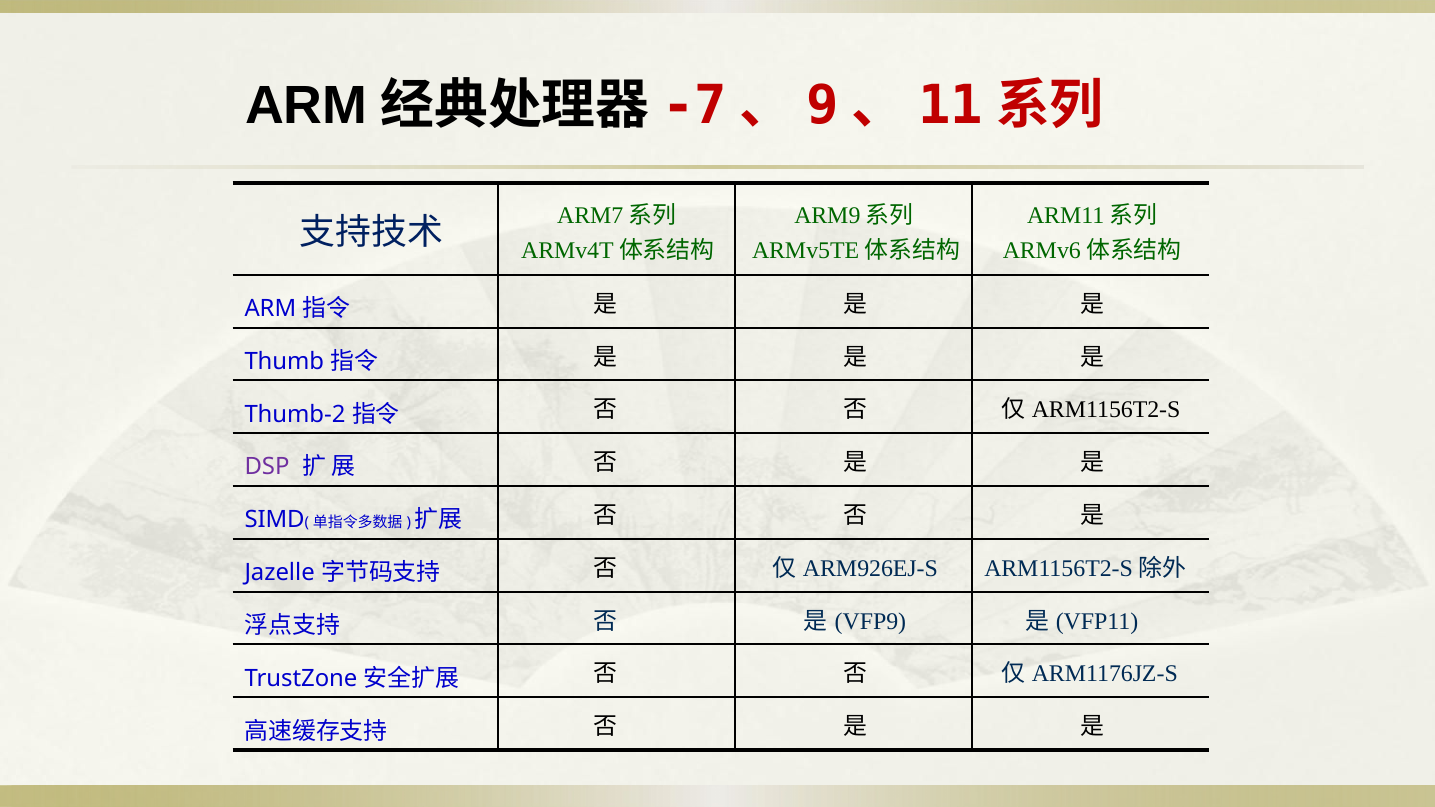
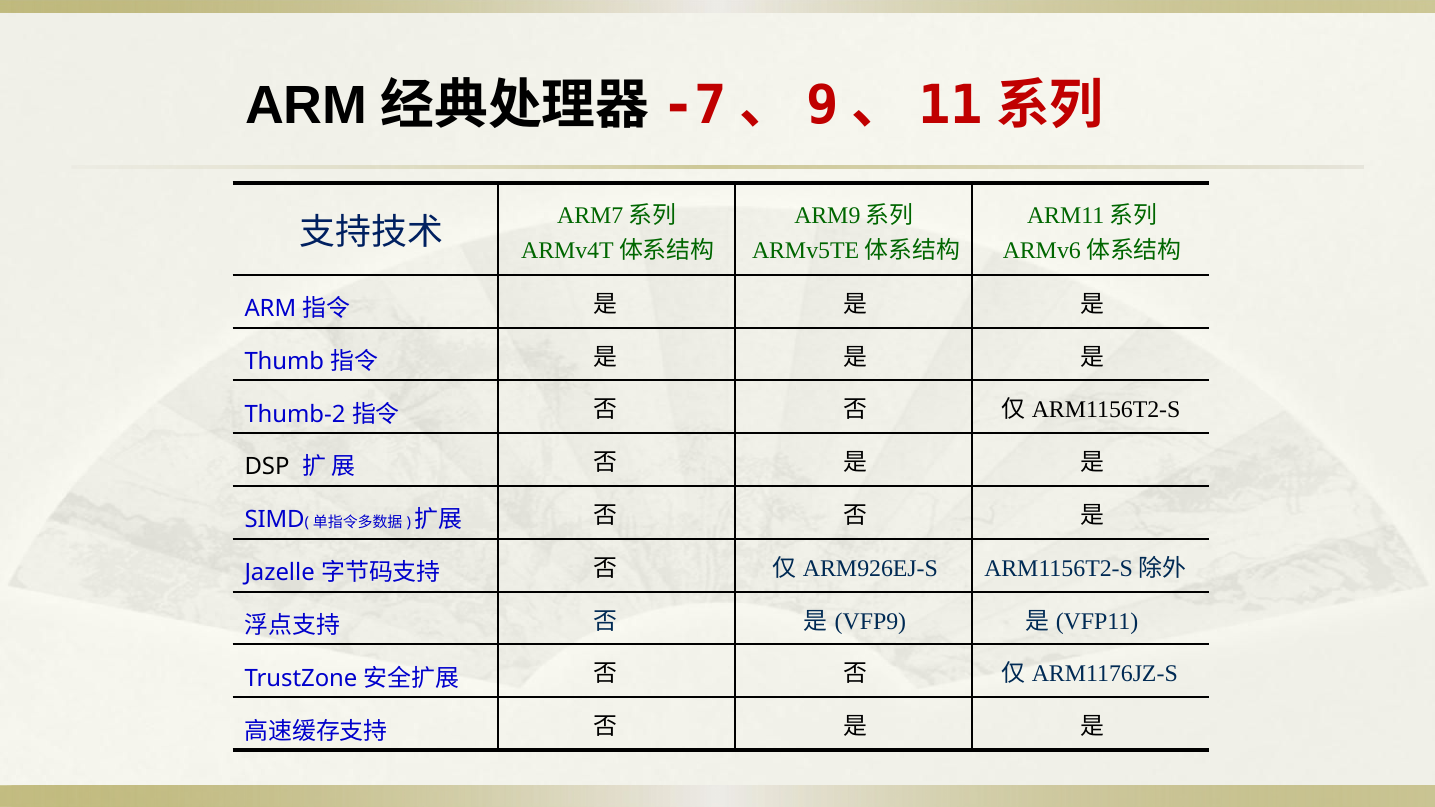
DSP colour: purple -> black
